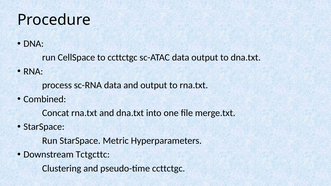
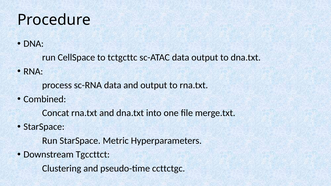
to ccttctgc: ccttctgc -> tctgcttc
Tctgcttc: Tctgcttc -> Tgccttct
